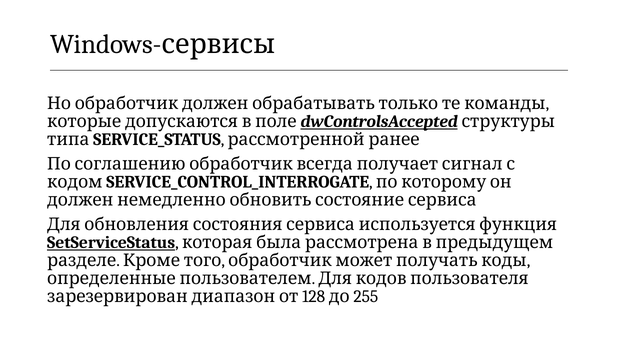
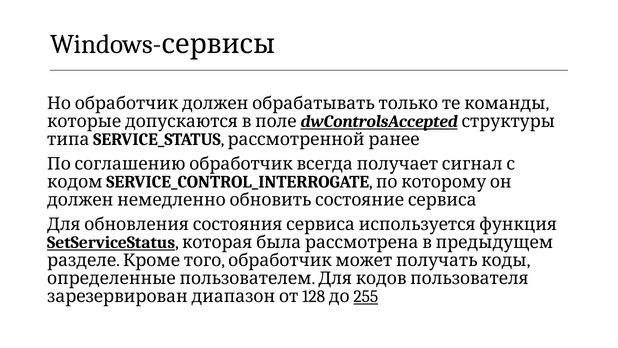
255 underline: none -> present
